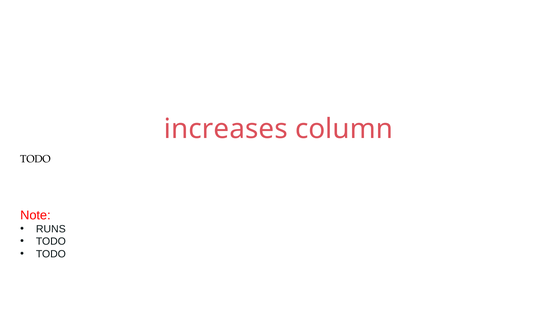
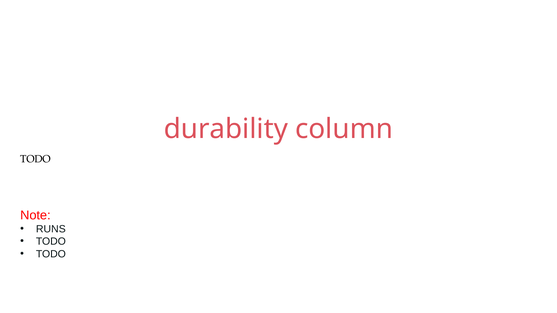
increases: increases -> durability
